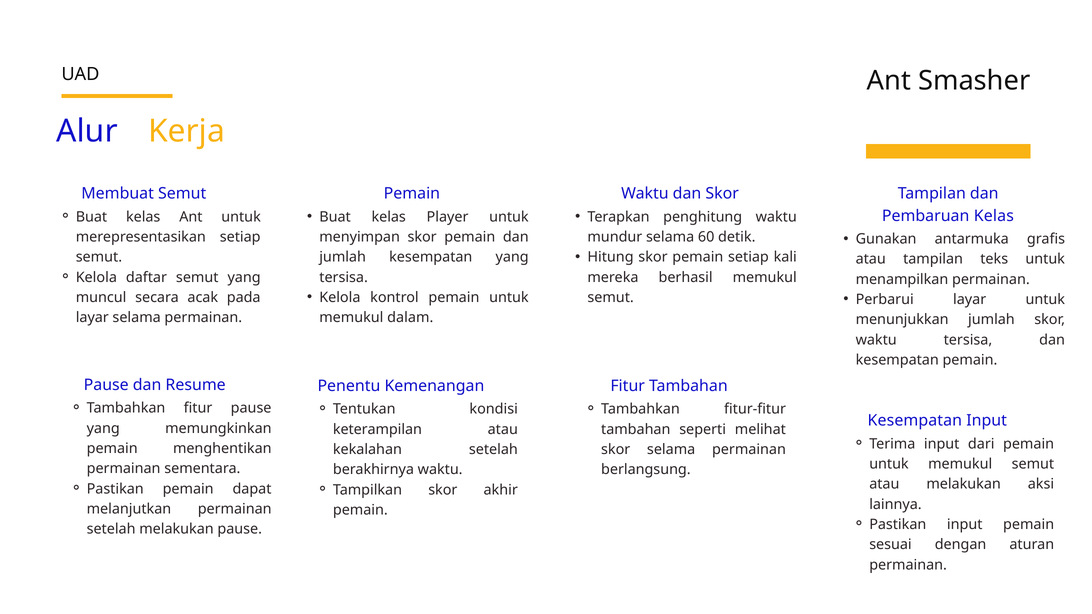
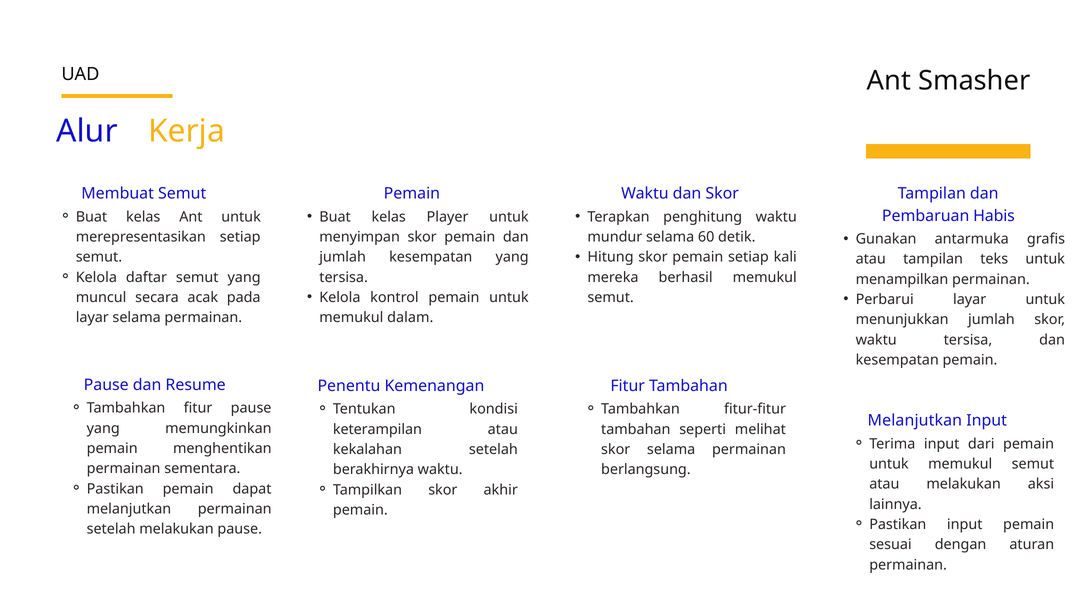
Pembaruan Kelas: Kelas -> Habis
Kesempatan at (915, 421): Kesempatan -> Melanjutkan
